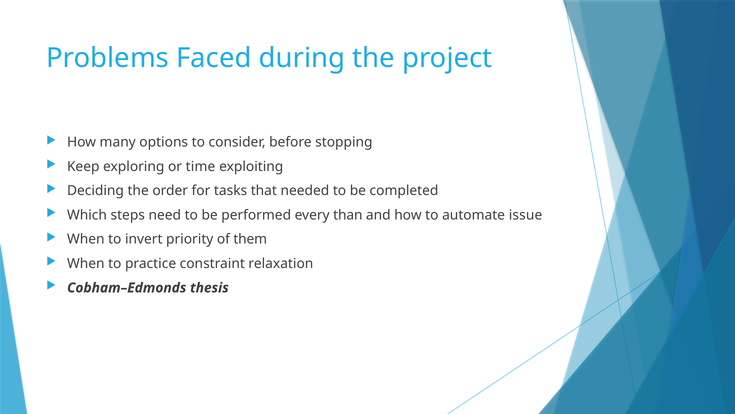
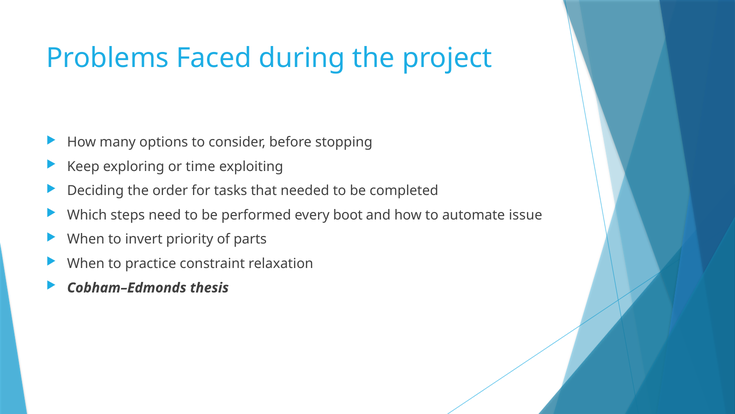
than: than -> boot
them: them -> parts
